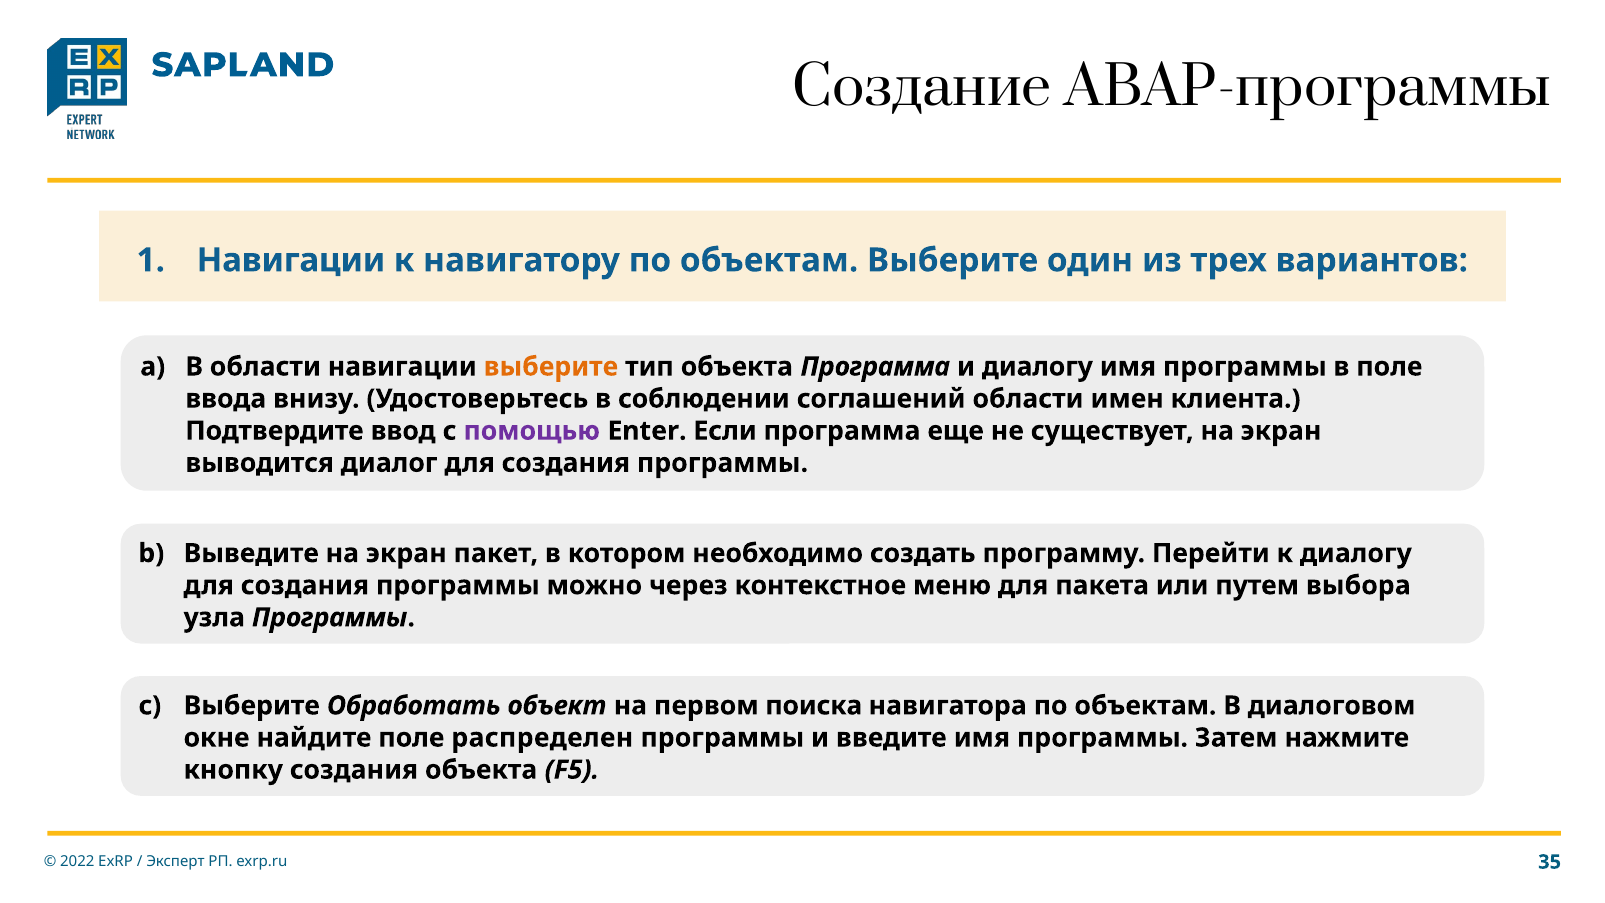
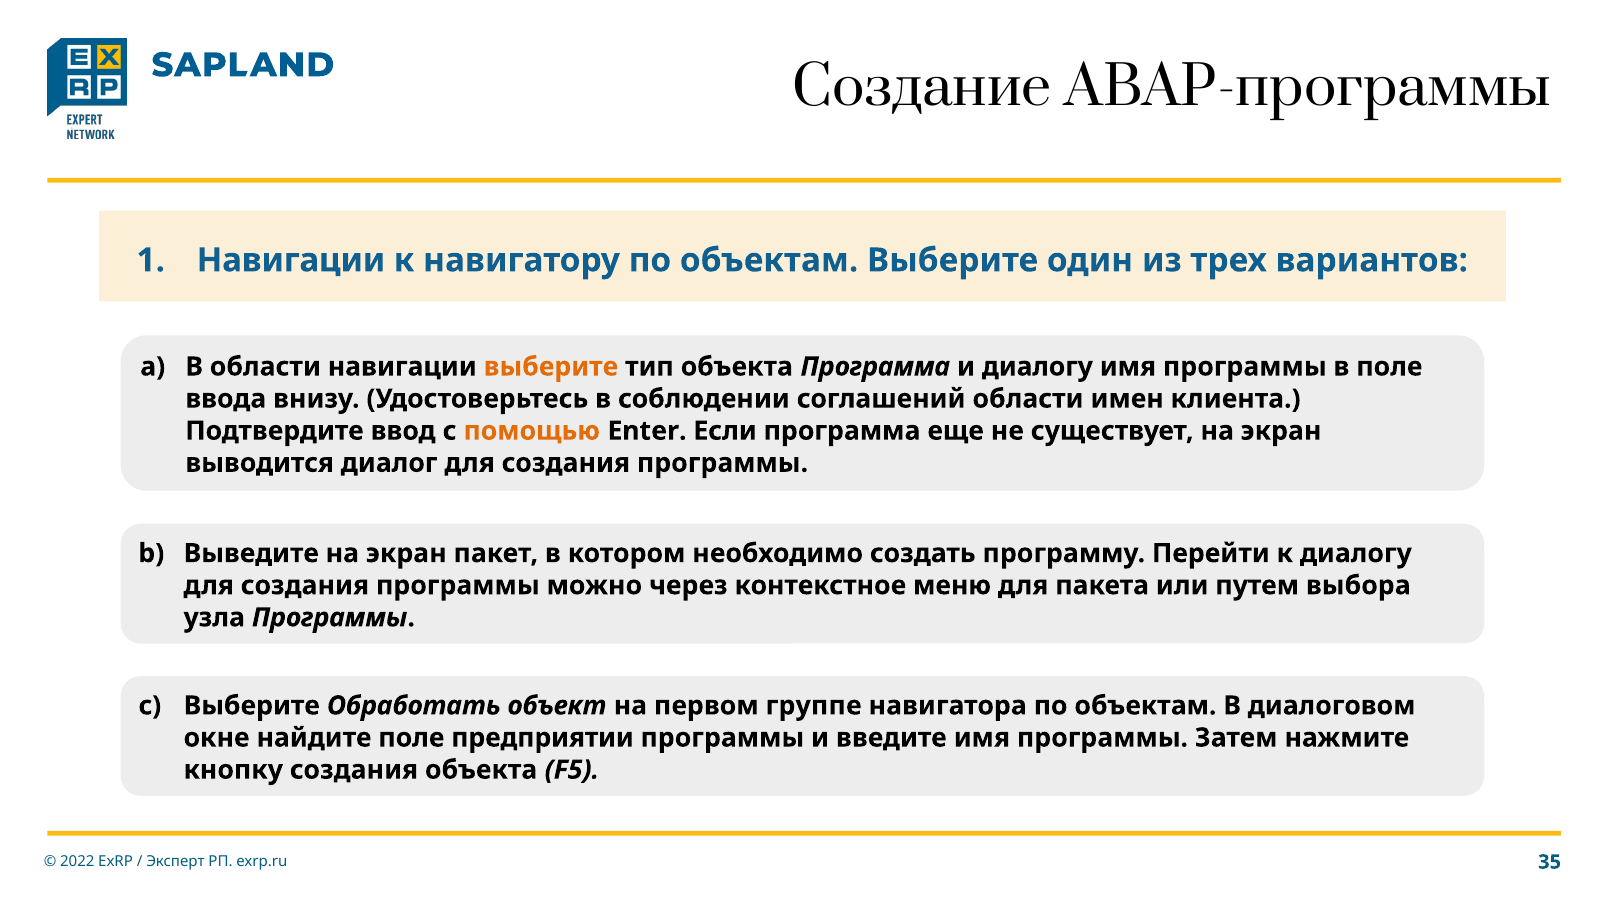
помощью colour: purple -> orange
поиска: поиска -> группе
распределен: распределен -> предприятии
